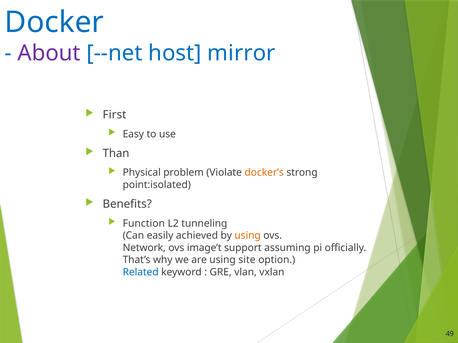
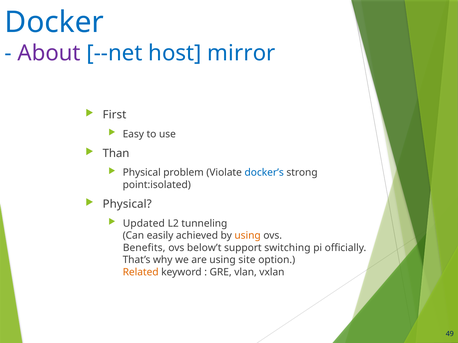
docker’s colour: orange -> blue
Benefits at (127, 204): Benefits -> Physical
Function: Function -> Updated
Network: Network -> Benefits
image’t: image’t -> below’t
assuming: assuming -> switching
Related colour: blue -> orange
